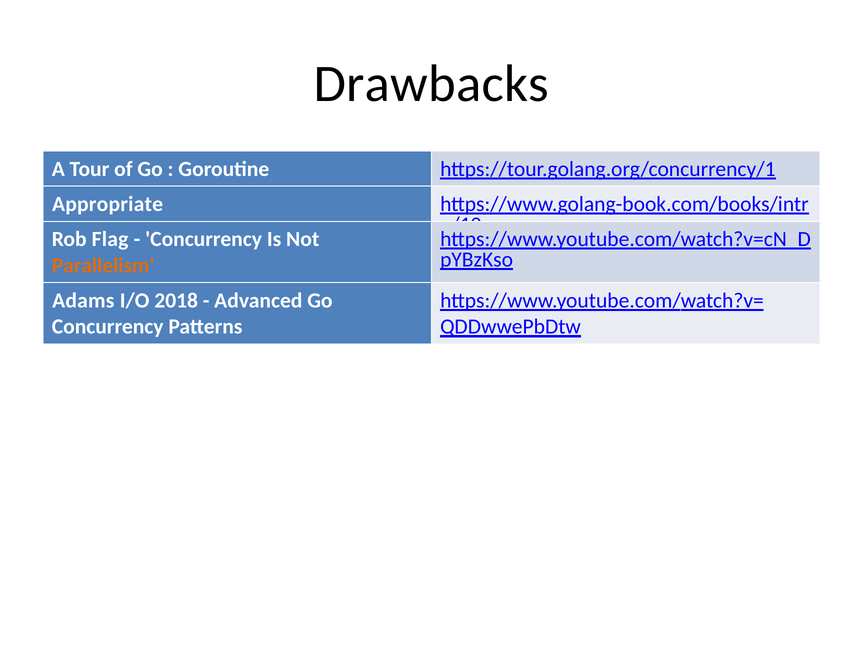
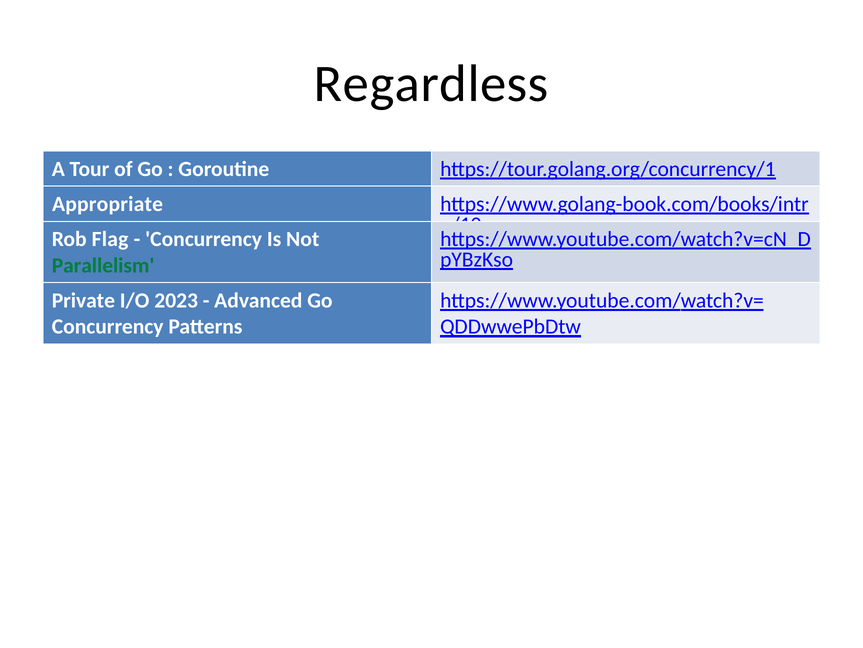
Drawbacks: Drawbacks -> Regardless
Parallelism colour: orange -> green
Adams: Adams -> Private
2018: 2018 -> 2023
